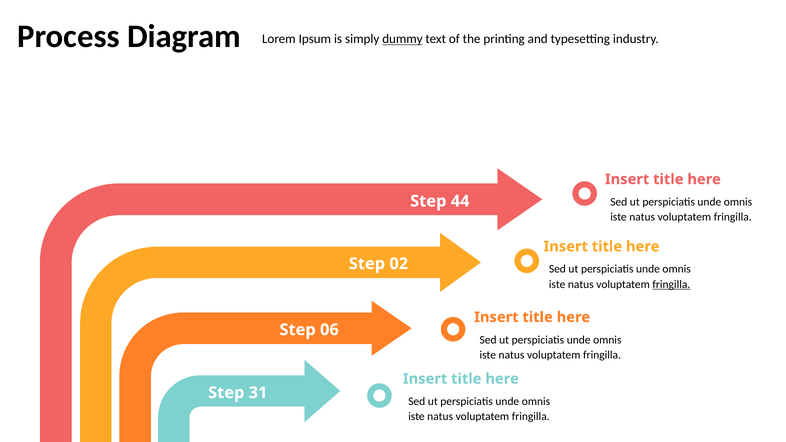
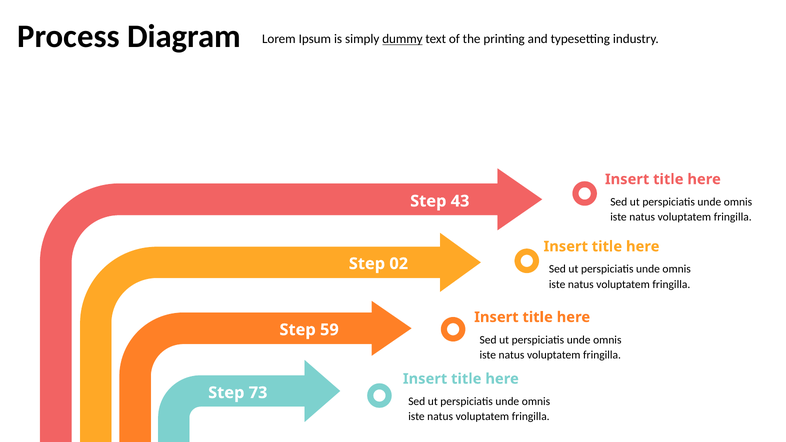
44: 44 -> 43
fringilla at (671, 284) underline: present -> none
06: 06 -> 59
31: 31 -> 73
